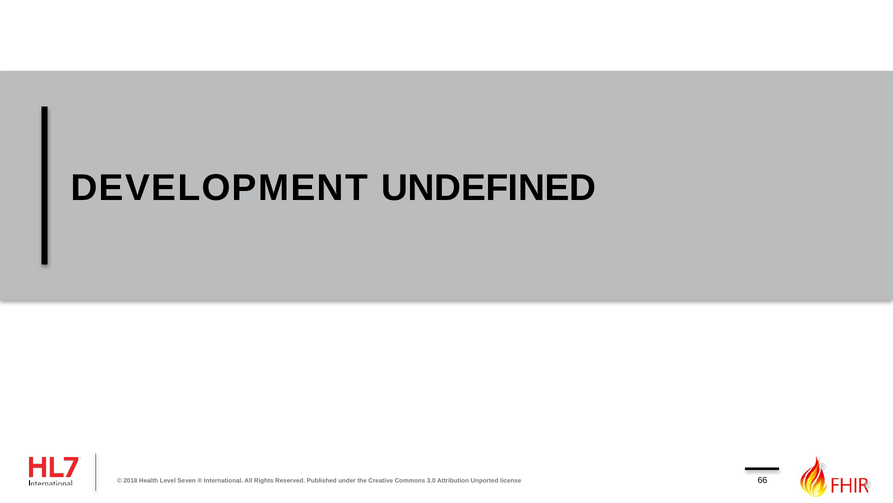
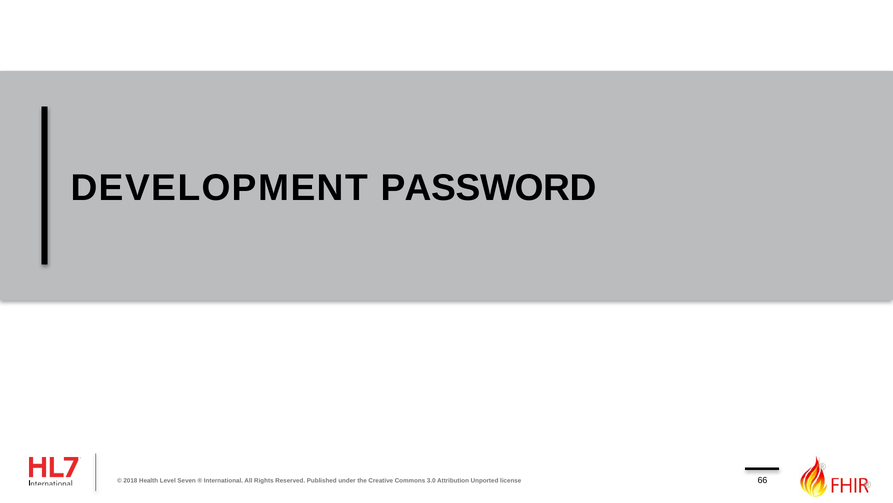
UNDEFINED: UNDEFINED -> PASSWORD
